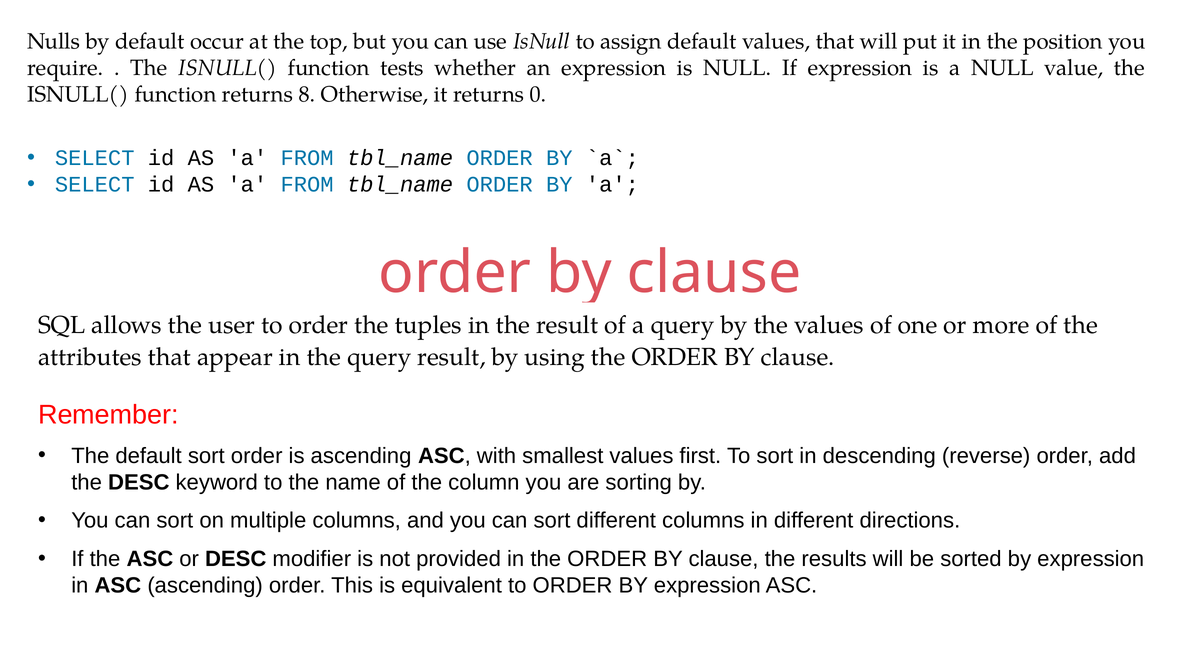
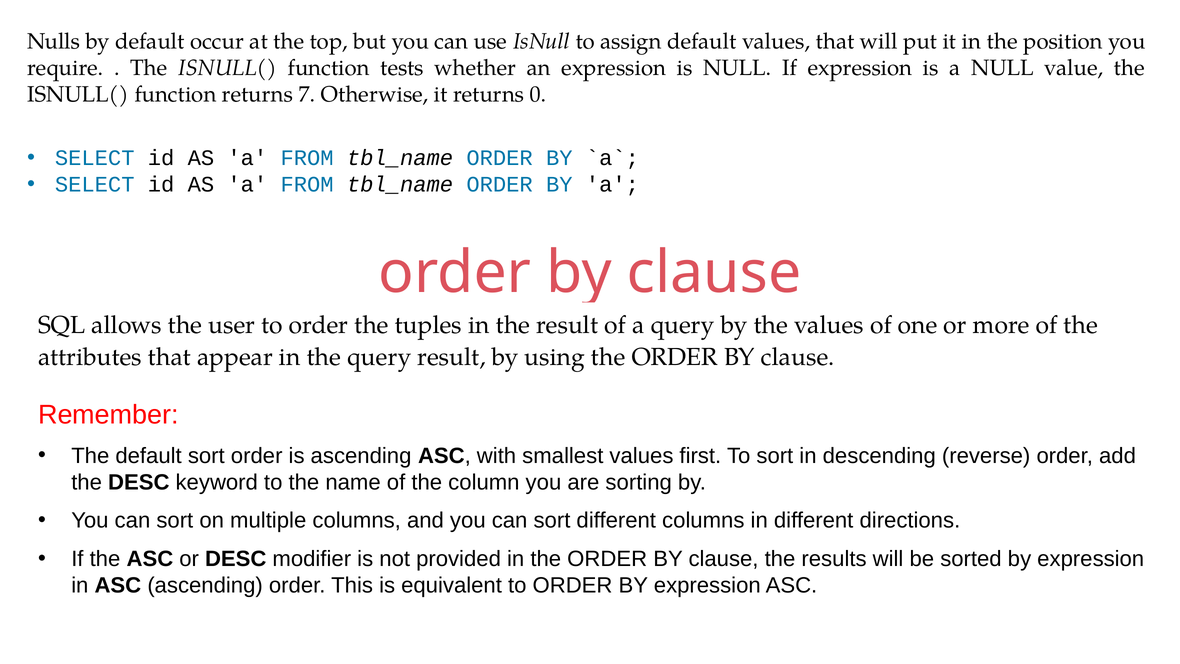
8: 8 -> 7
